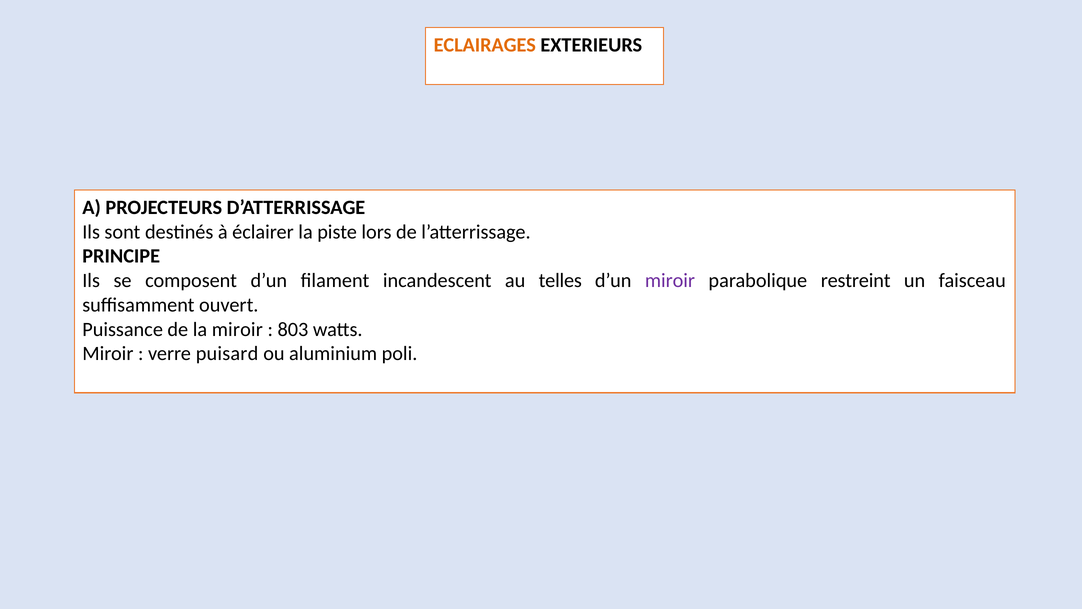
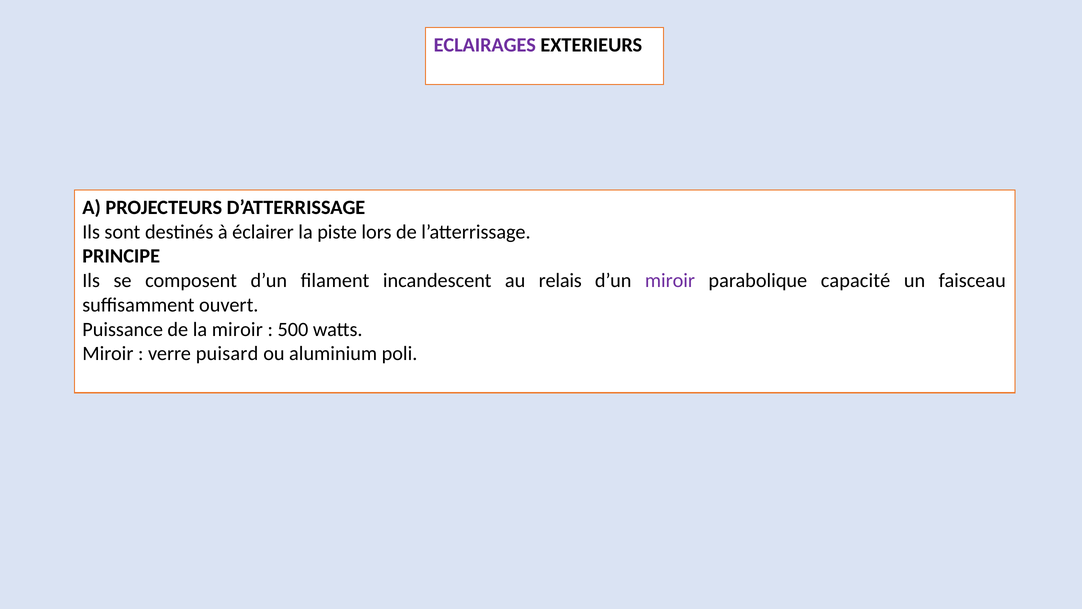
ECLAIRAGES colour: orange -> purple
telles: telles -> relais
restreint: restreint -> capacité
803: 803 -> 500
